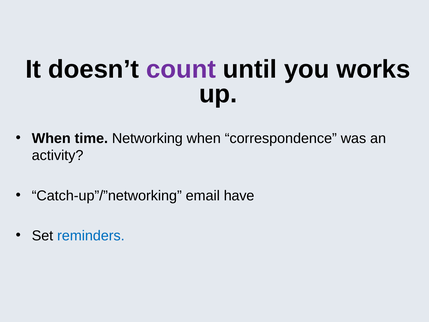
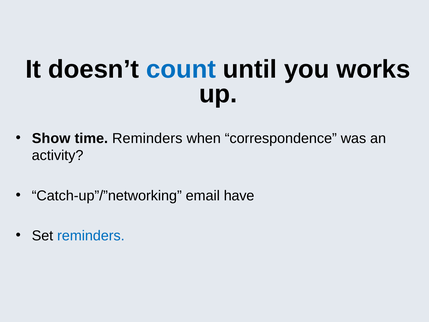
count colour: purple -> blue
When at (51, 138): When -> Show
time Networking: Networking -> Reminders
